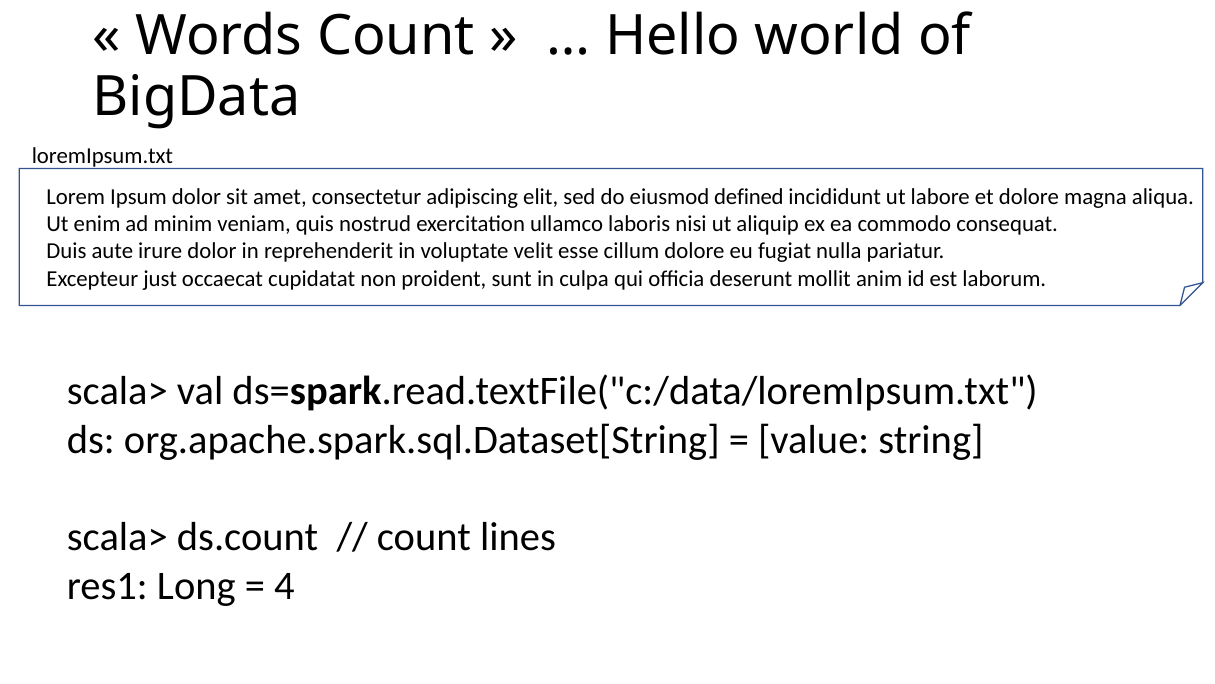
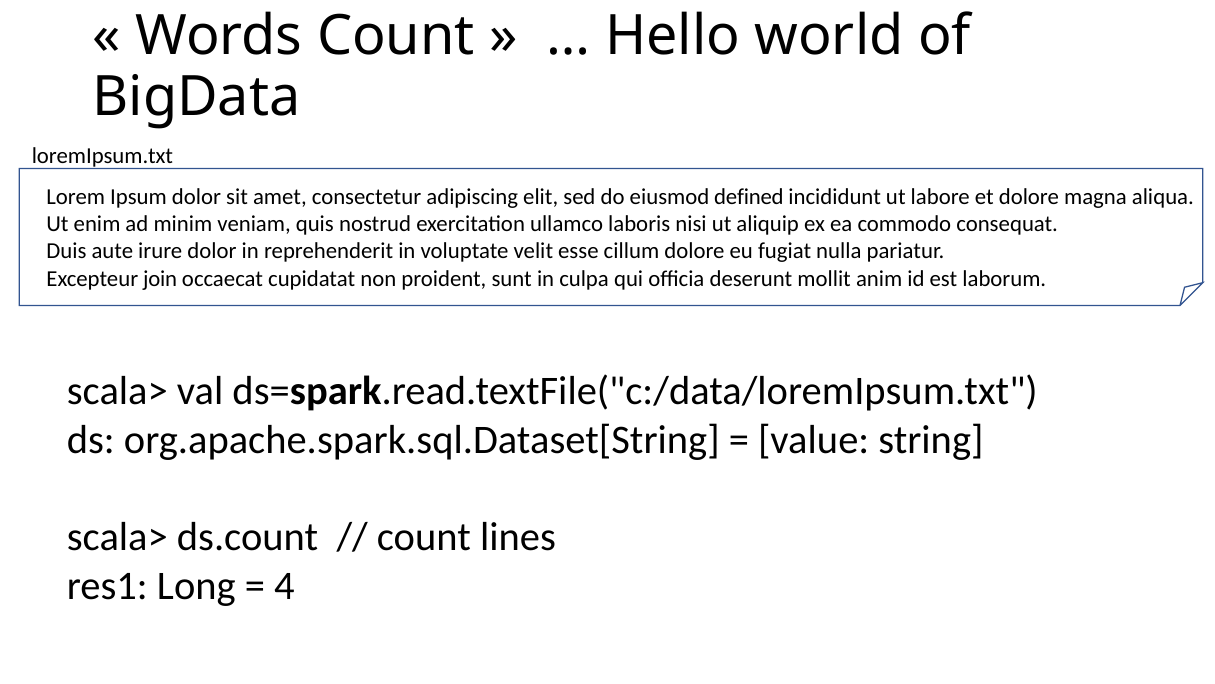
just: just -> join
